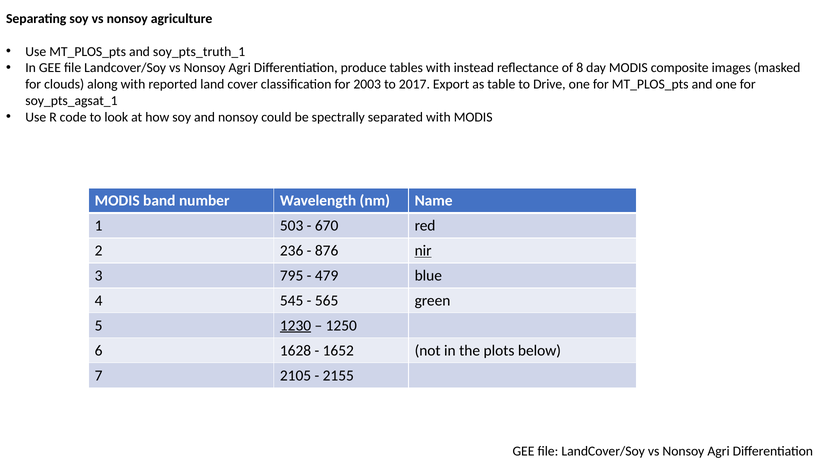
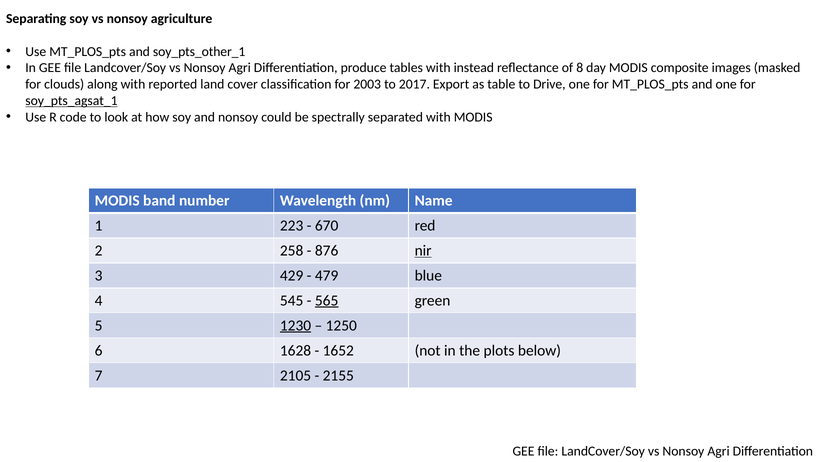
soy_pts_truth_1: soy_pts_truth_1 -> soy_pts_other_1
soy_pts_agsat_1 underline: none -> present
503: 503 -> 223
236: 236 -> 258
795: 795 -> 429
565 underline: none -> present
